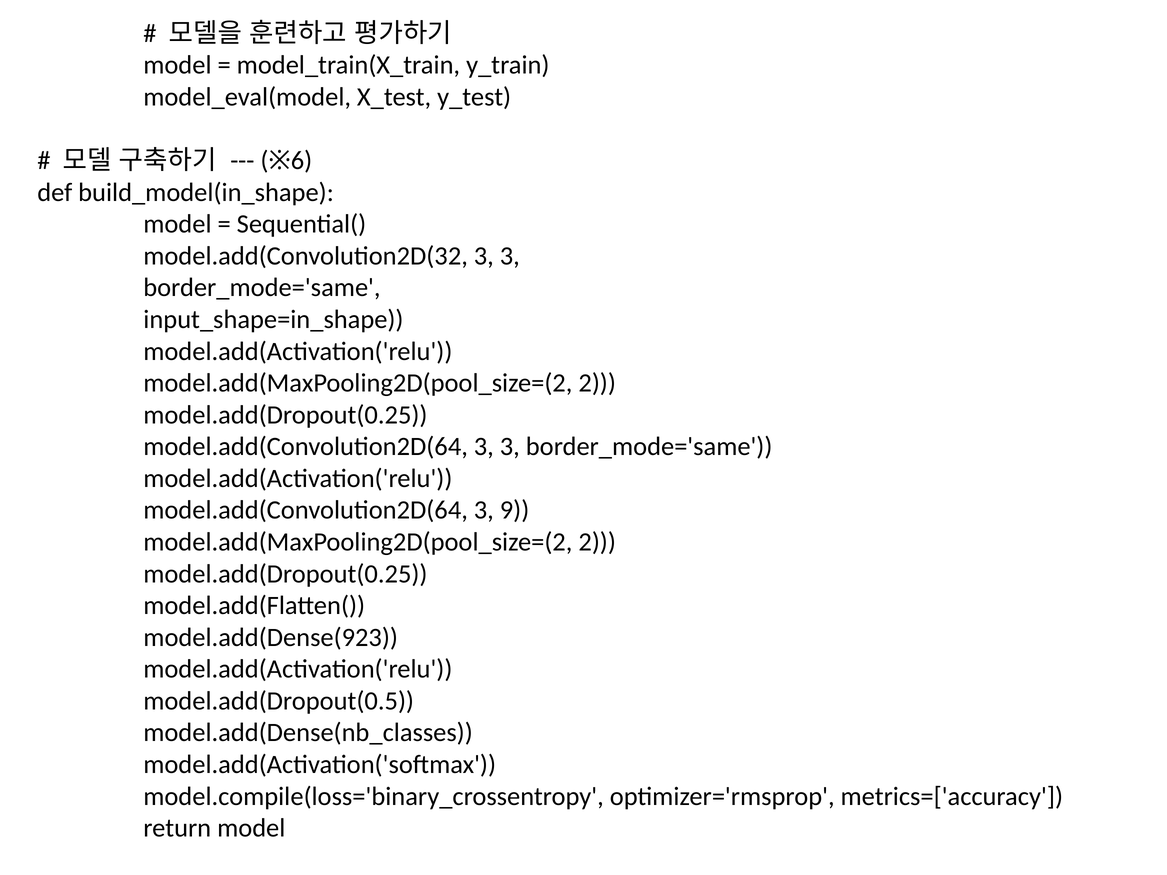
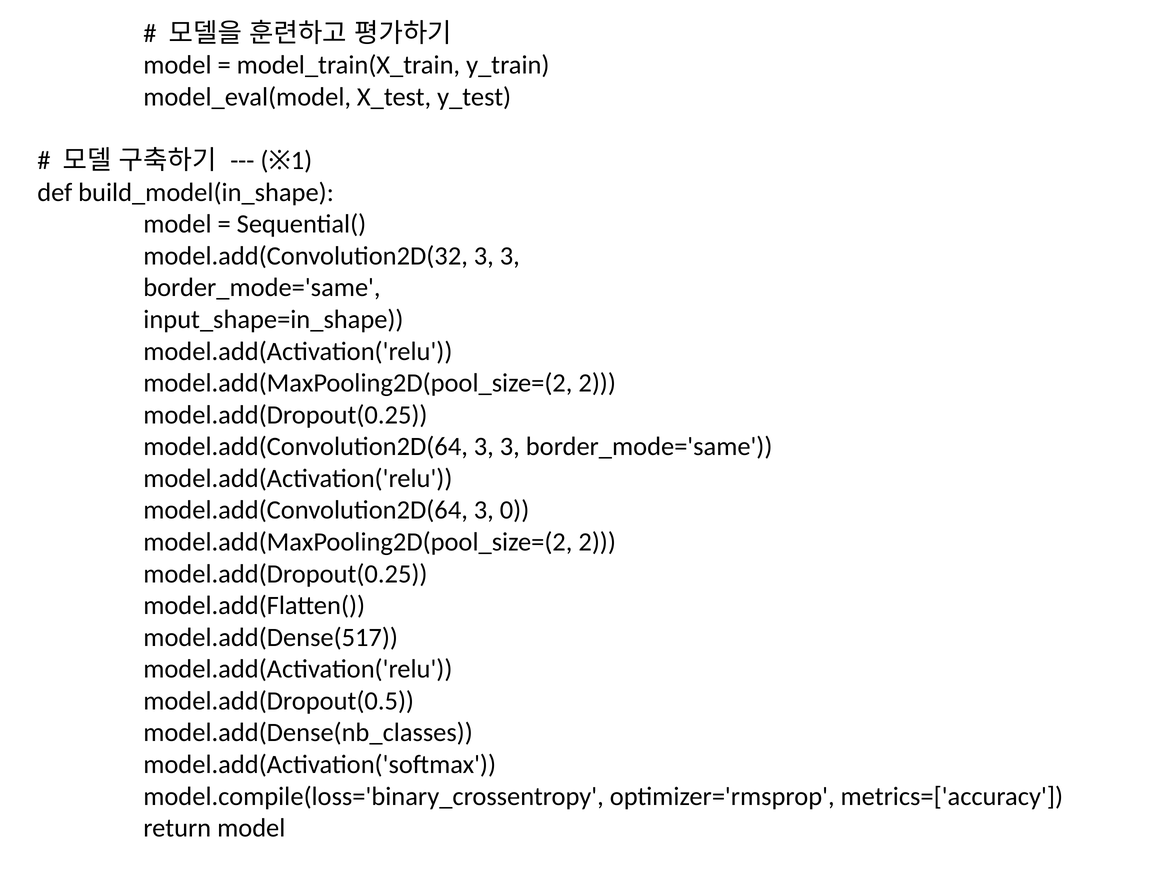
6: 6 -> 1
9: 9 -> 0
model.add(Dense(923: model.add(Dense(923 -> model.add(Dense(517
